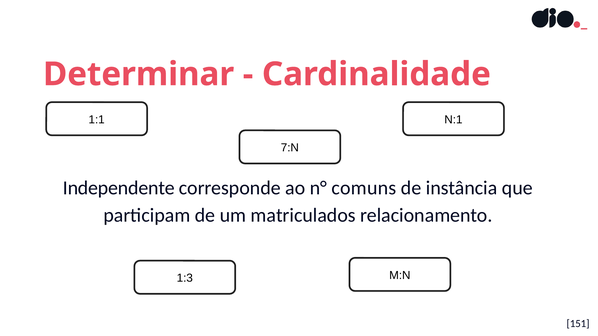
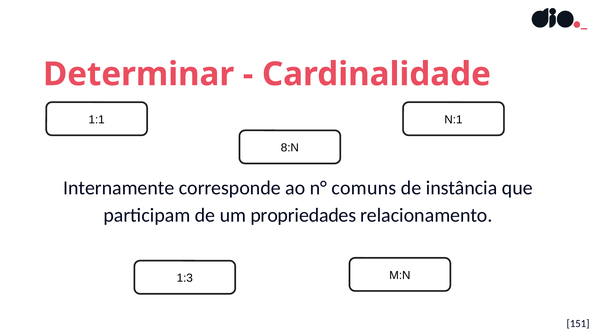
7:N: 7:N -> 8:N
Independente: Independente -> Internamente
matriculados: matriculados -> propriedades
